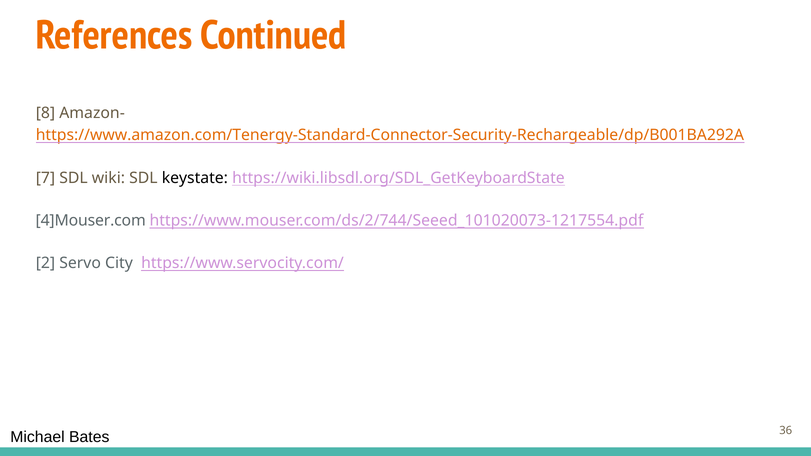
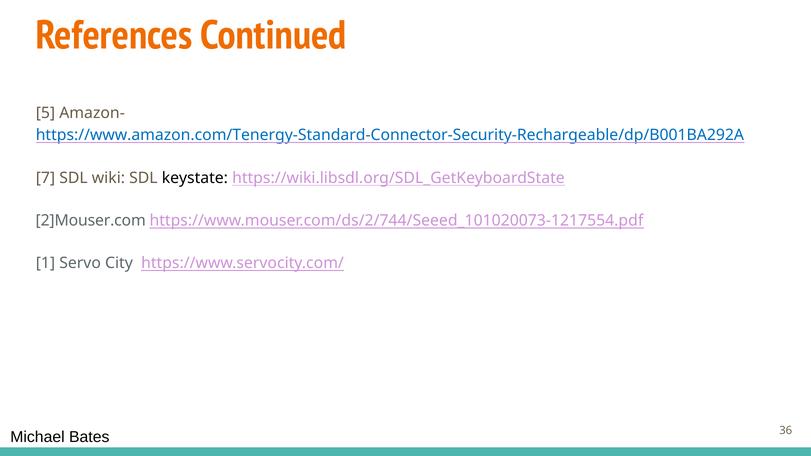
8: 8 -> 5
https://www.amazon.com/Tenergy-Standard-Connector-Security-Rechargeable/dp/B001BA292A colour: orange -> blue
4]Mouser.com: 4]Mouser.com -> 2]Mouser.com
2: 2 -> 1
